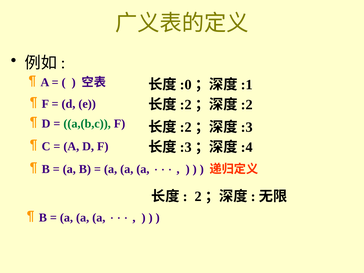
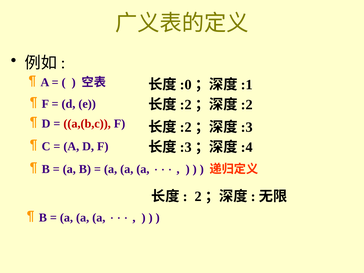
a,(b,c colour: green -> red
